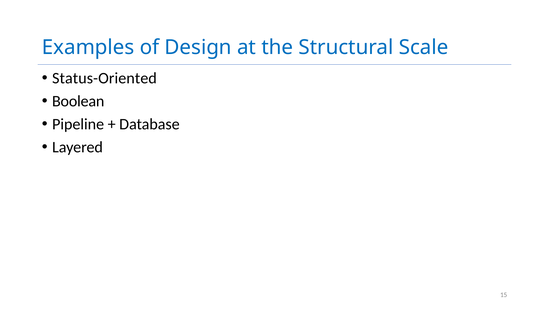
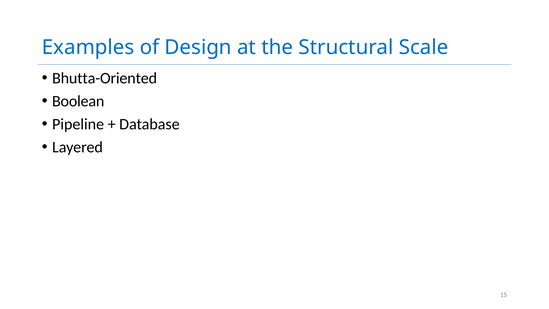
Status-Oriented: Status-Oriented -> Bhutta-Oriented
